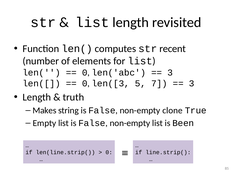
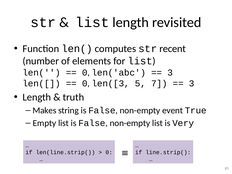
clone: clone -> event
Been: Been -> Very
